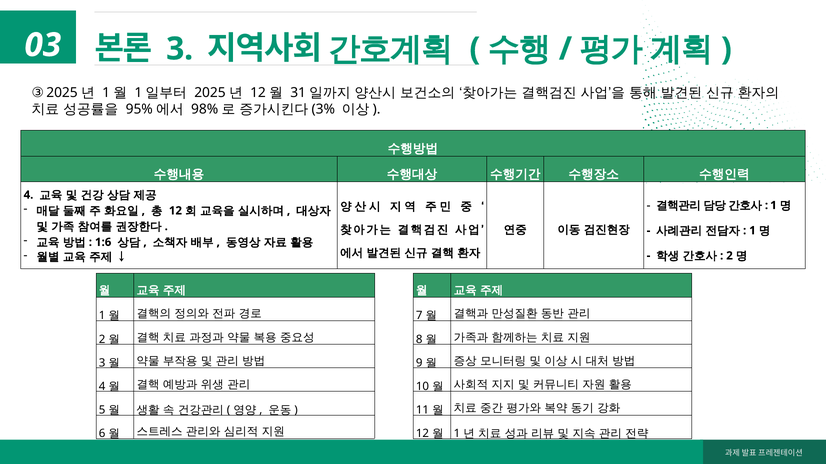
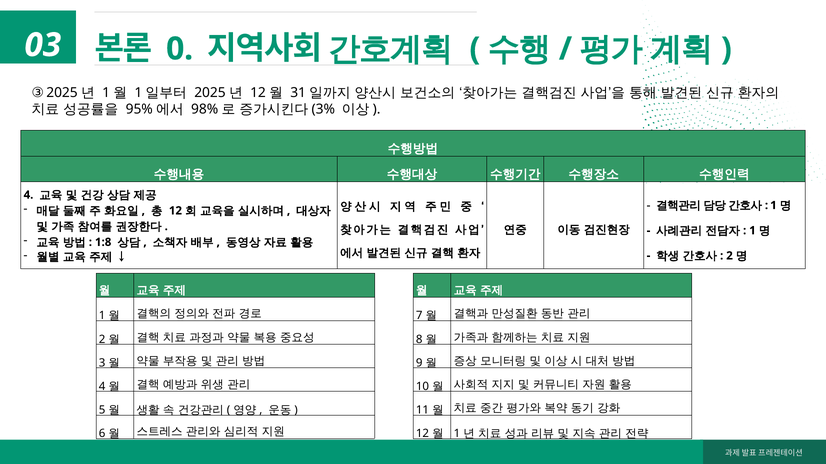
3 at (180, 49): 3 -> 0
1:6: 1:6 -> 1:8
